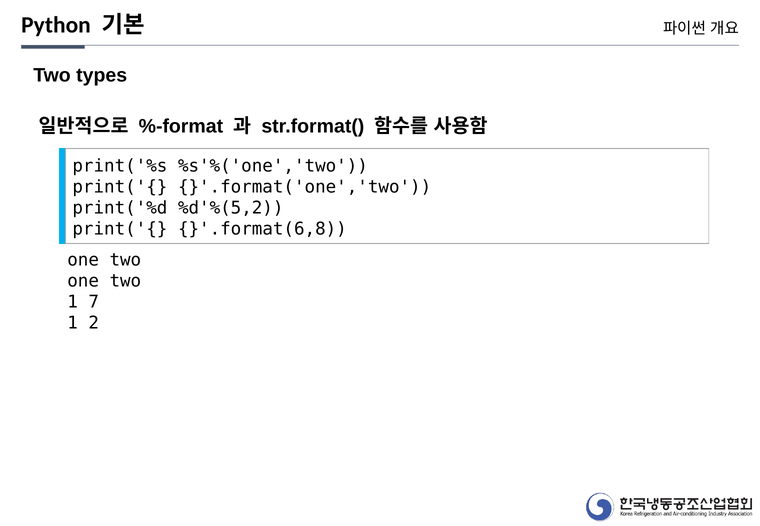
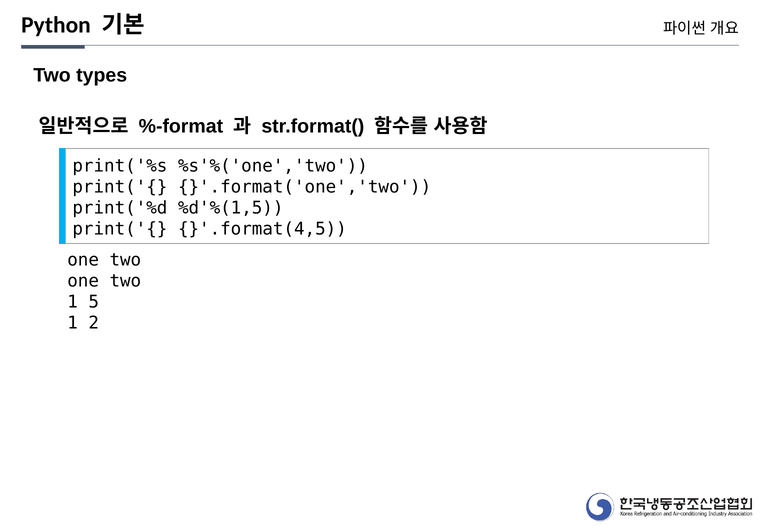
%d'%(5,2: %d'%(5,2 -> %d'%(1,5
}'.format(6,8: }'.format(6,8 -> }'.format(4,5
7: 7 -> 5
